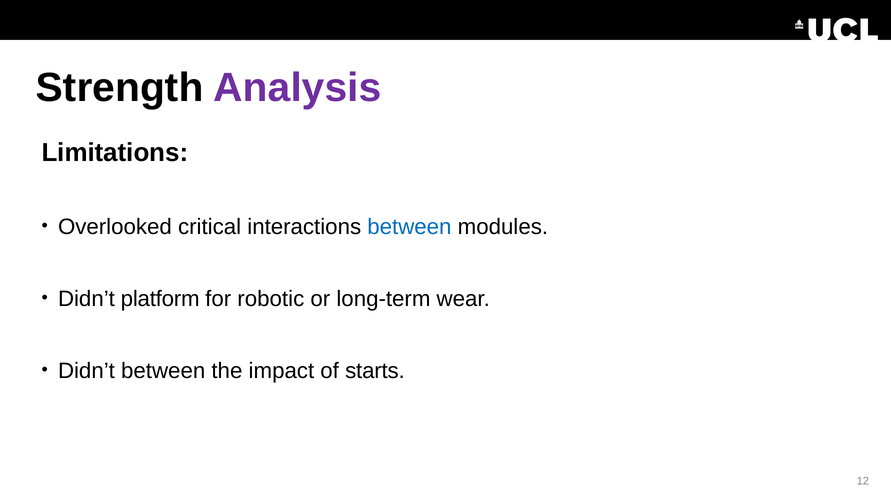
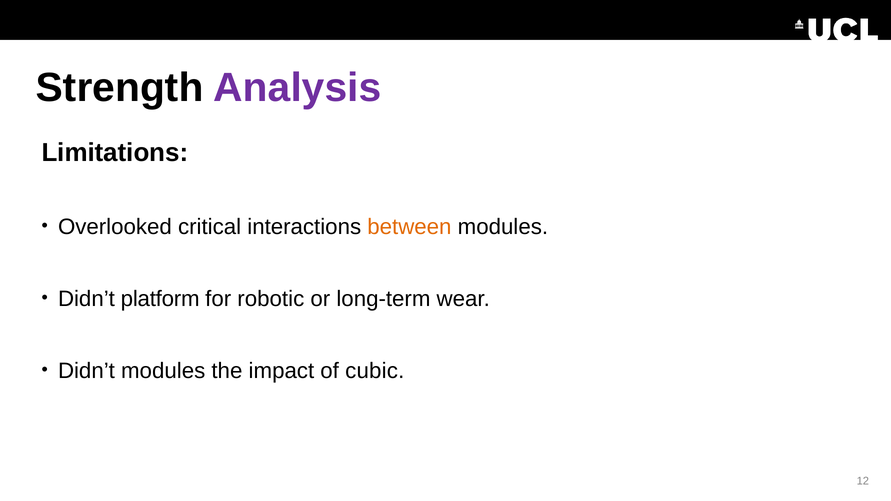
between at (409, 227) colour: blue -> orange
Didn’t between: between -> modules
starts: starts -> cubic
